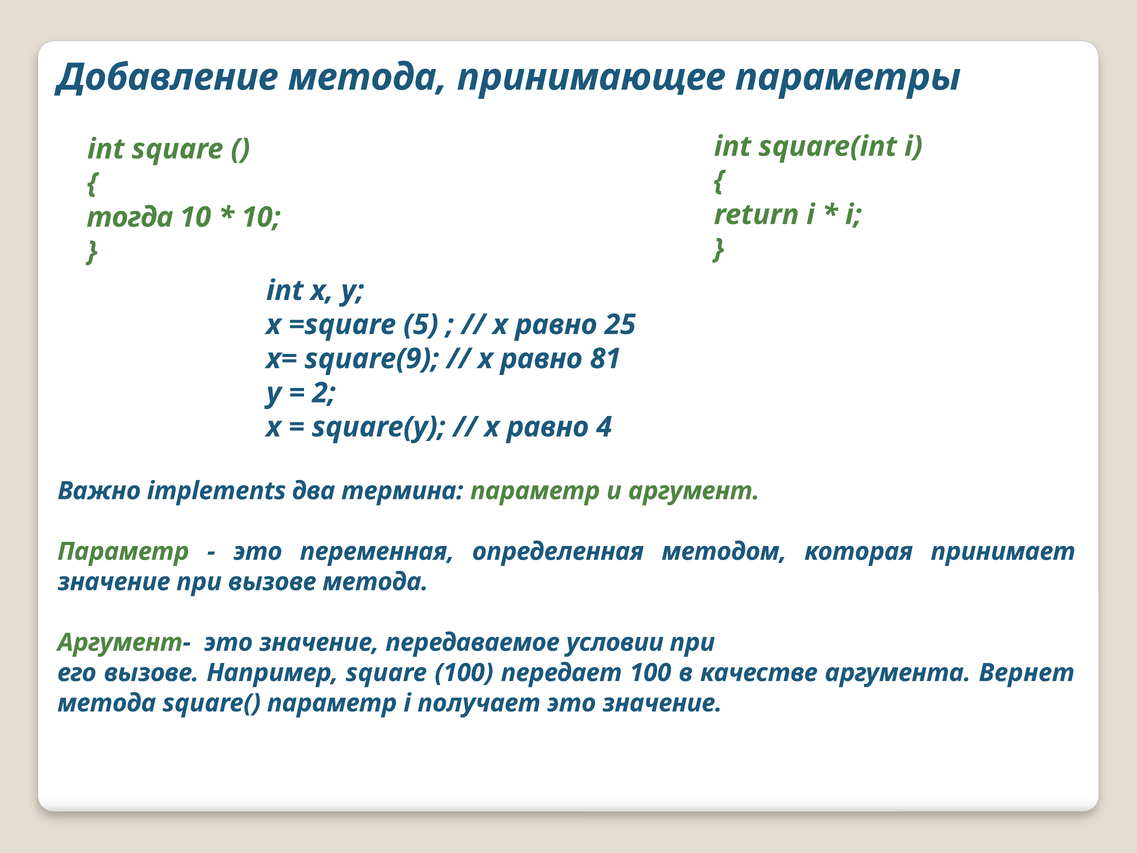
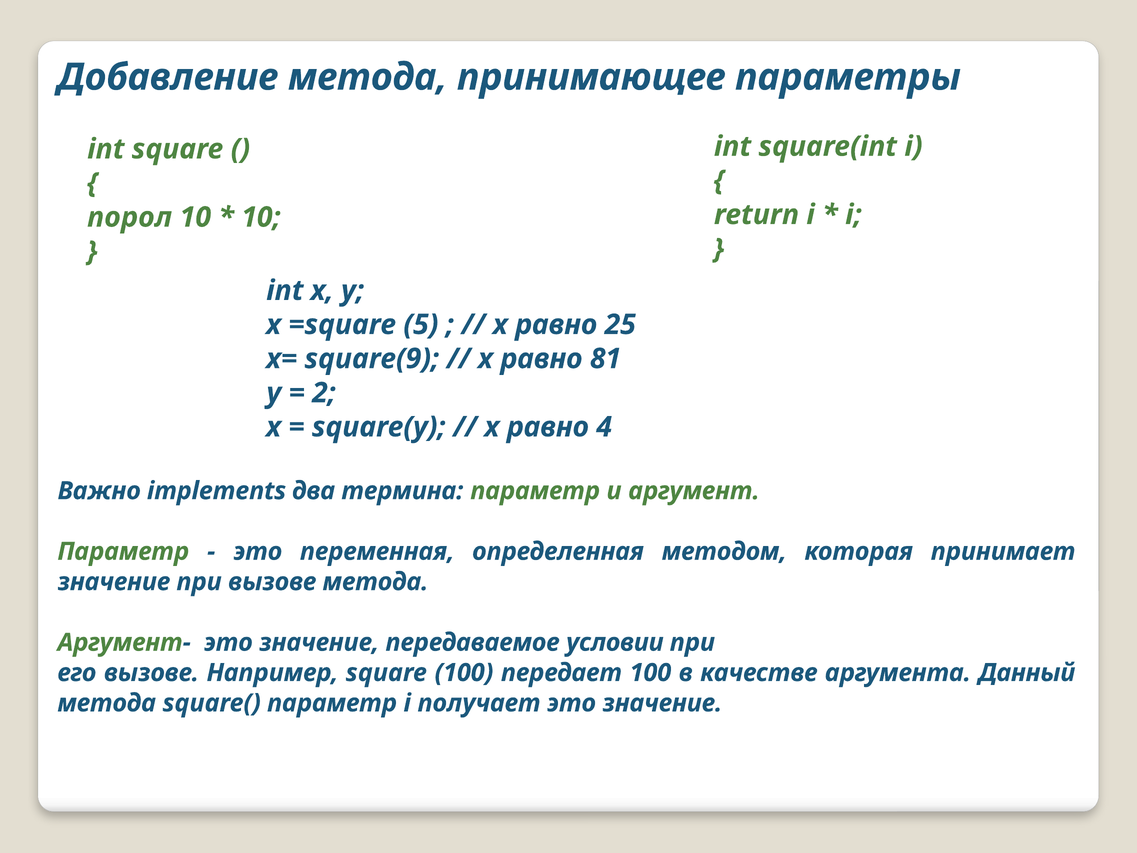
тогда: тогда -> порол
Вернет: Вернет -> Данный
